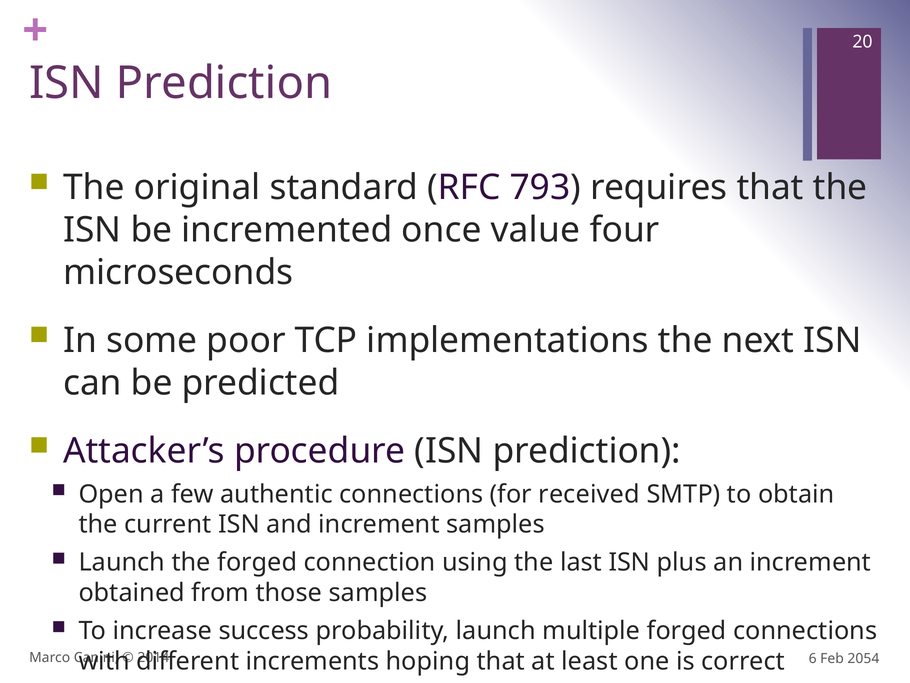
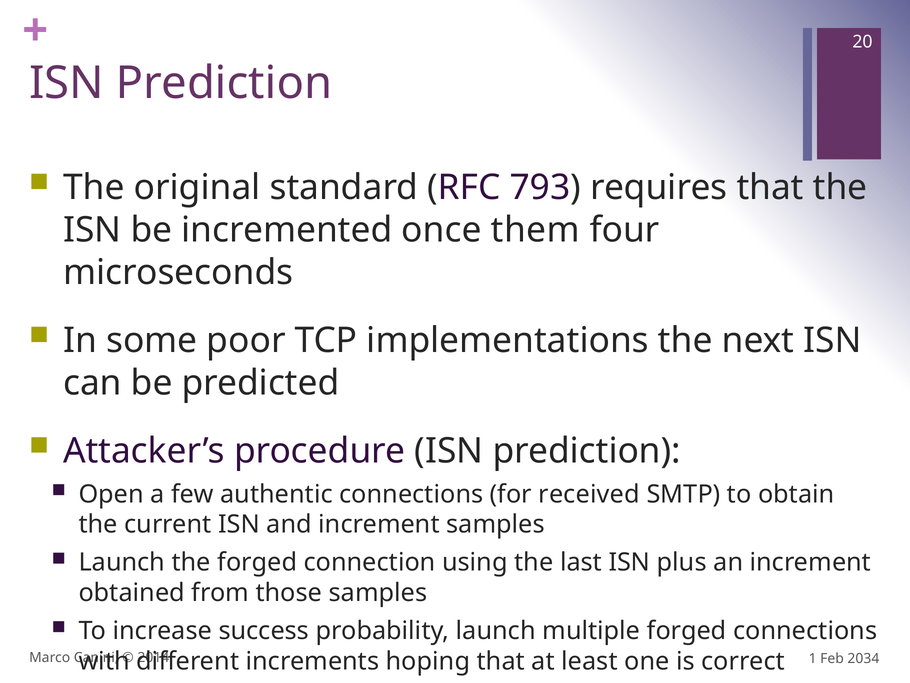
value: value -> them
6: 6 -> 1
2054: 2054 -> 2034
